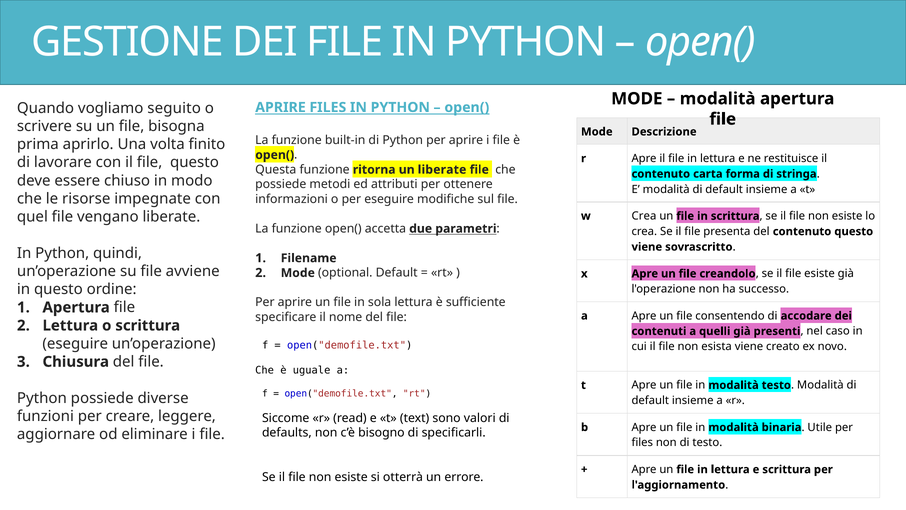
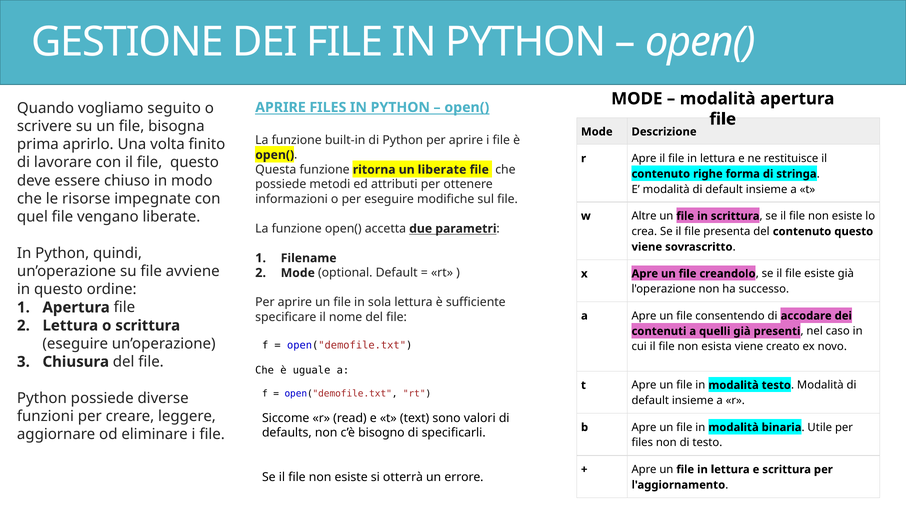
carta: carta -> righe
w Crea: Crea -> Altre
